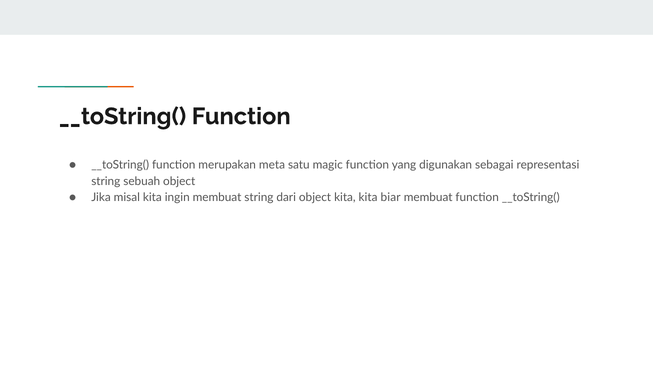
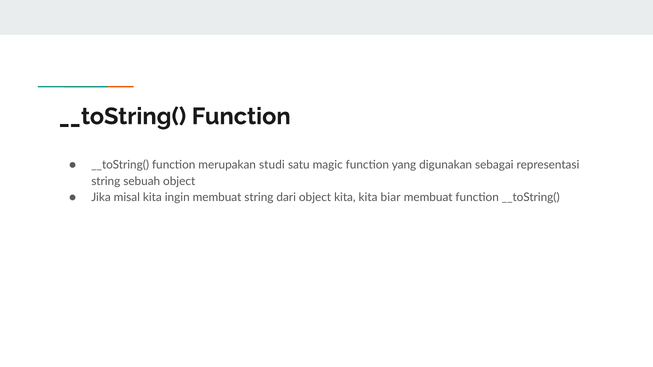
meta: meta -> studi
